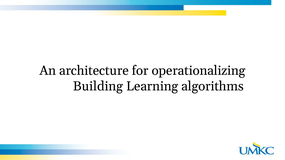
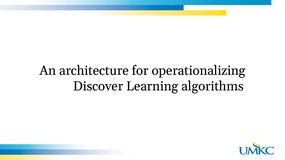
Building: Building -> Discover
